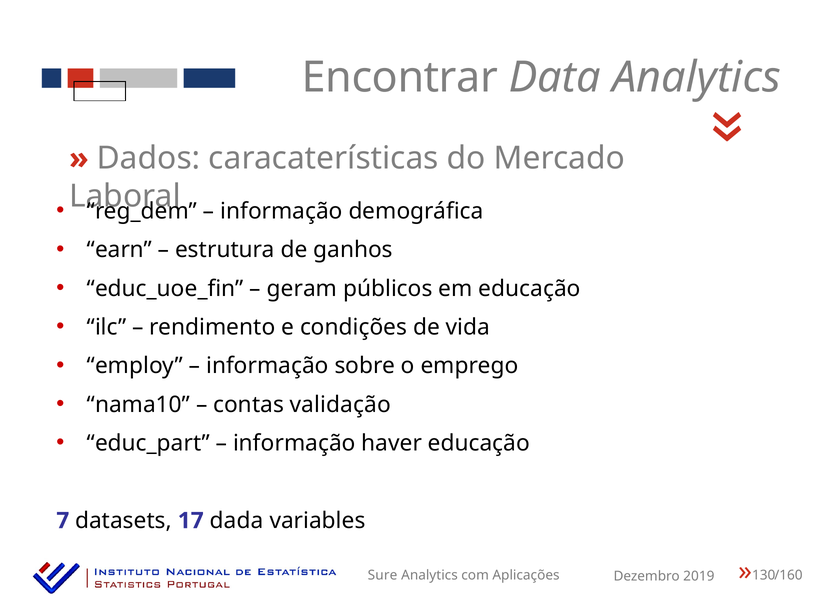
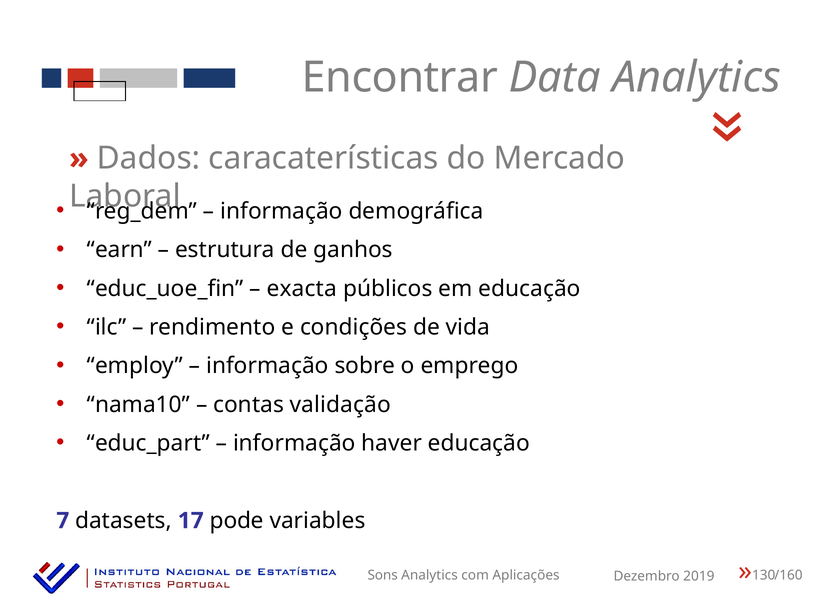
geram: geram -> exacta
dada: dada -> pode
Sure: Sure -> Sons
